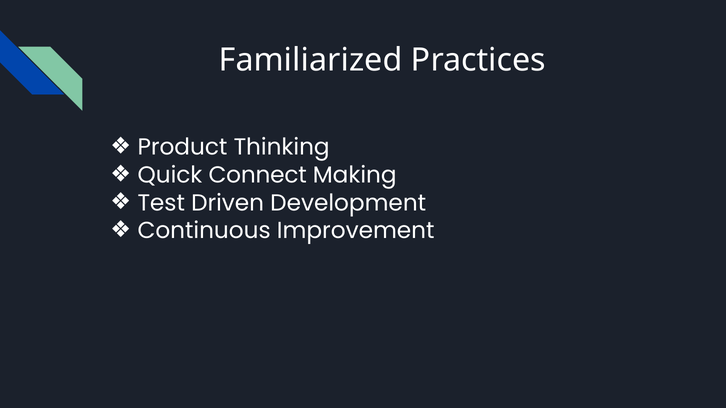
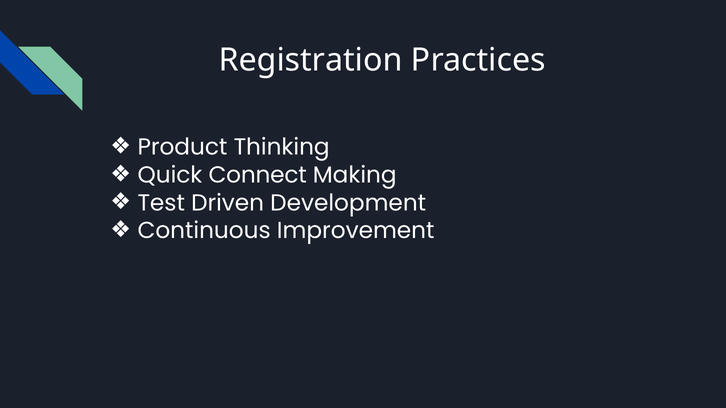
Familiarized: Familiarized -> Registration
